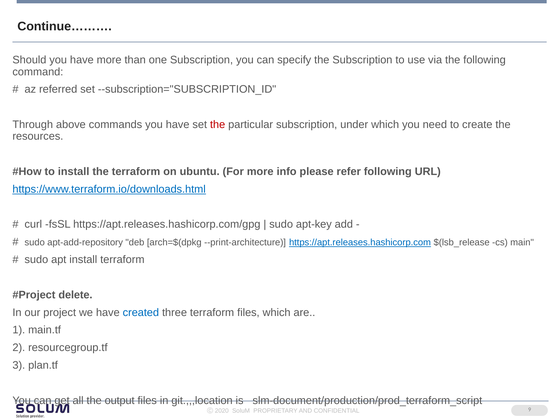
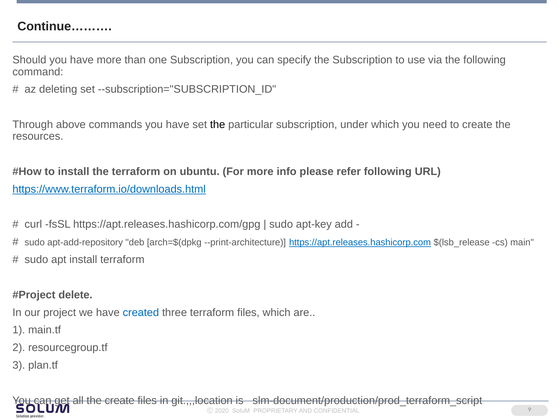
referred: referred -> deleting
the at (218, 125) colour: red -> black
the output: output -> create
